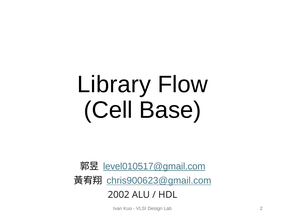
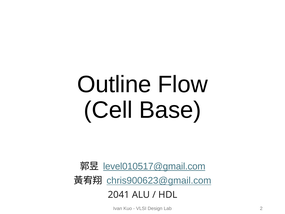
Library: Library -> Outline
2002: 2002 -> 2041
